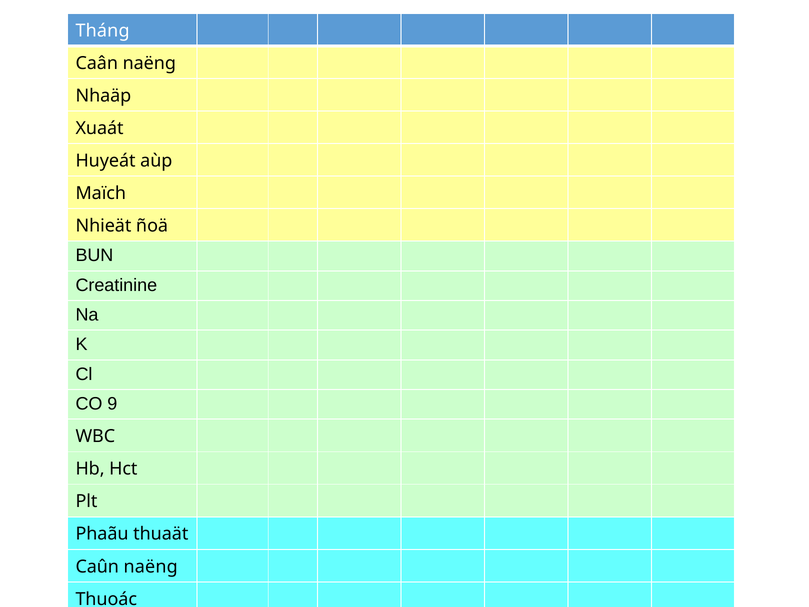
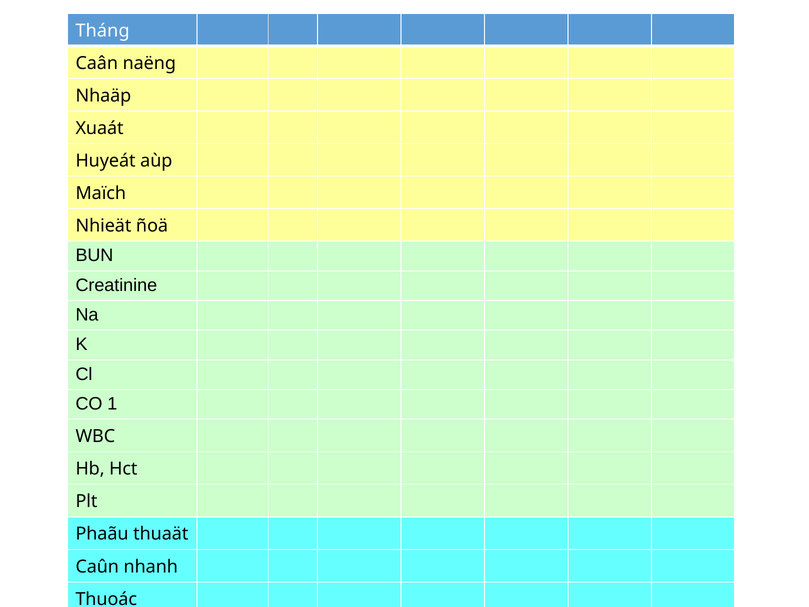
9: 9 -> 1
Caûn naëng: naëng -> nhanh
